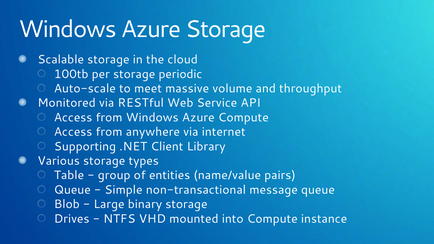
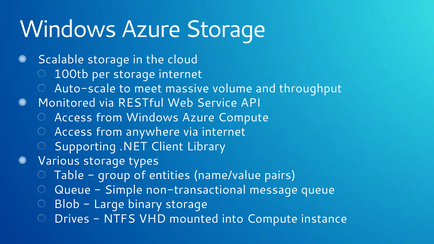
storage periodic: periodic -> internet
